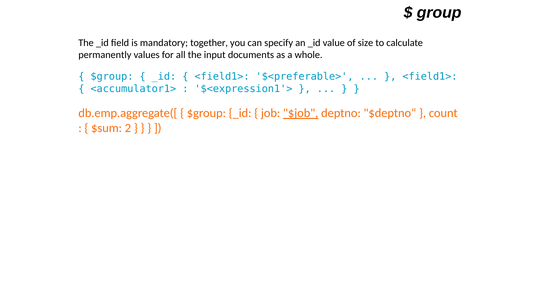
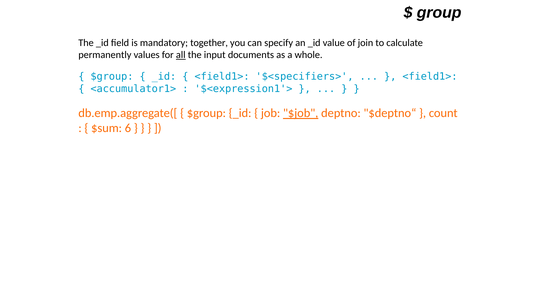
size: size -> join
all underline: none -> present
$<preferable>: $<preferable> -> $<specifiers>
2: 2 -> 6
